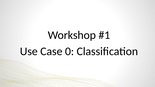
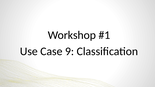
0: 0 -> 9
